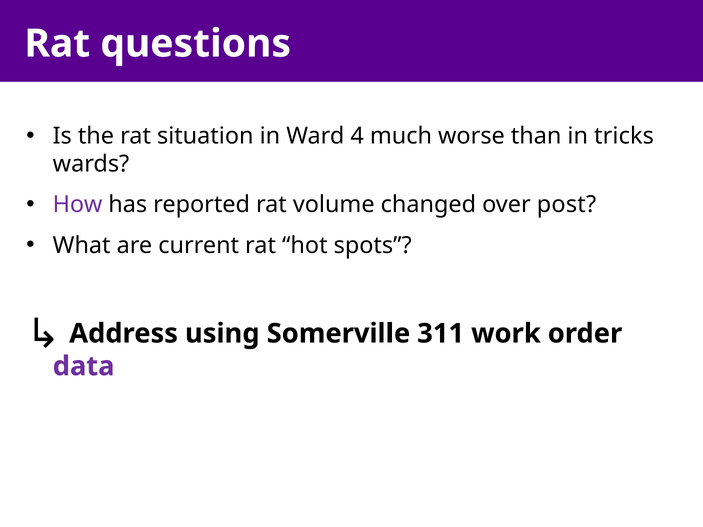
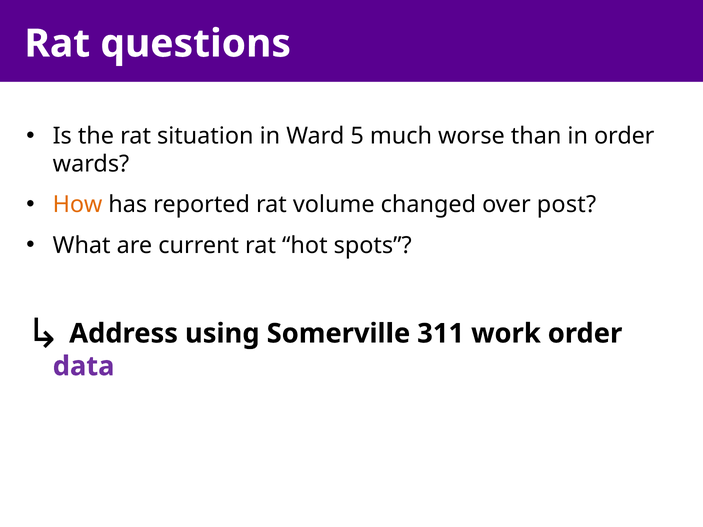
4: 4 -> 5
in tricks: tricks -> order
How colour: purple -> orange
